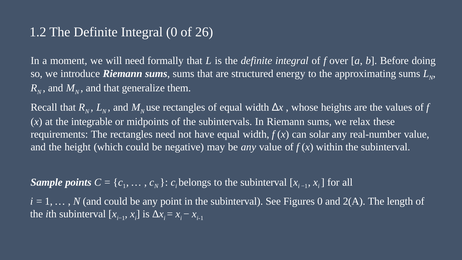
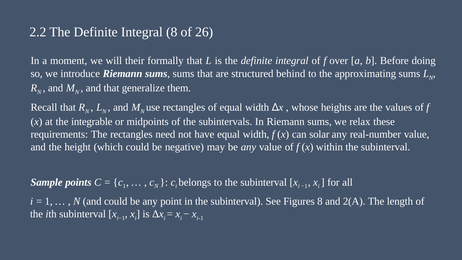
1.2: 1.2 -> 2.2
Integral 0: 0 -> 8
will need: need -> their
energy: energy -> behind
Figures 0: 0 -> 8
